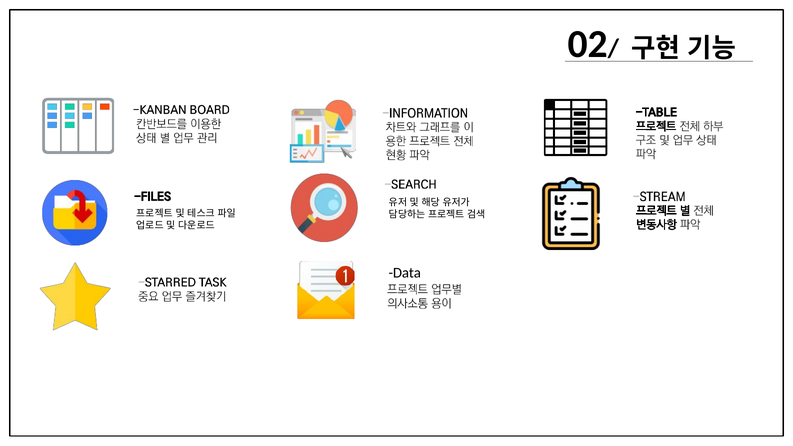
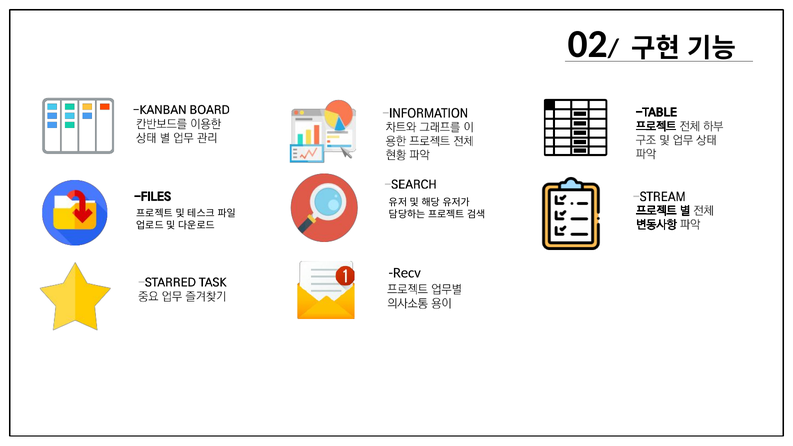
Data: Data -> Recv
